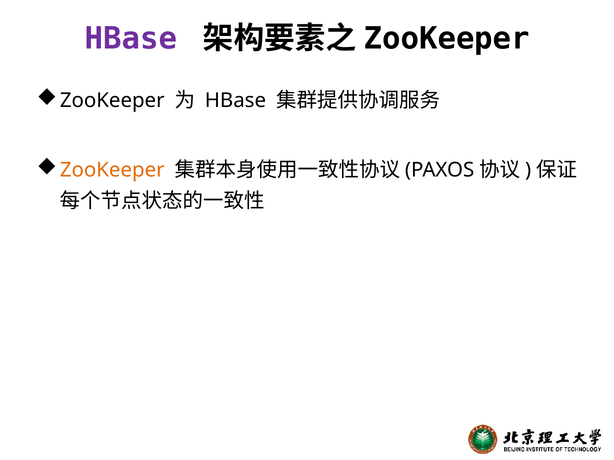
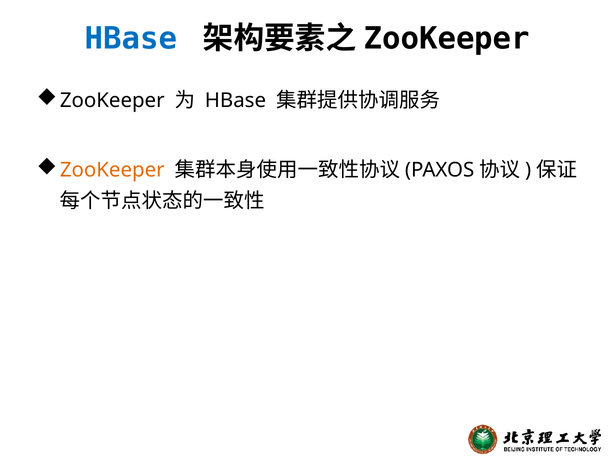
HBase at (131, 39) colour: purple -> blue
